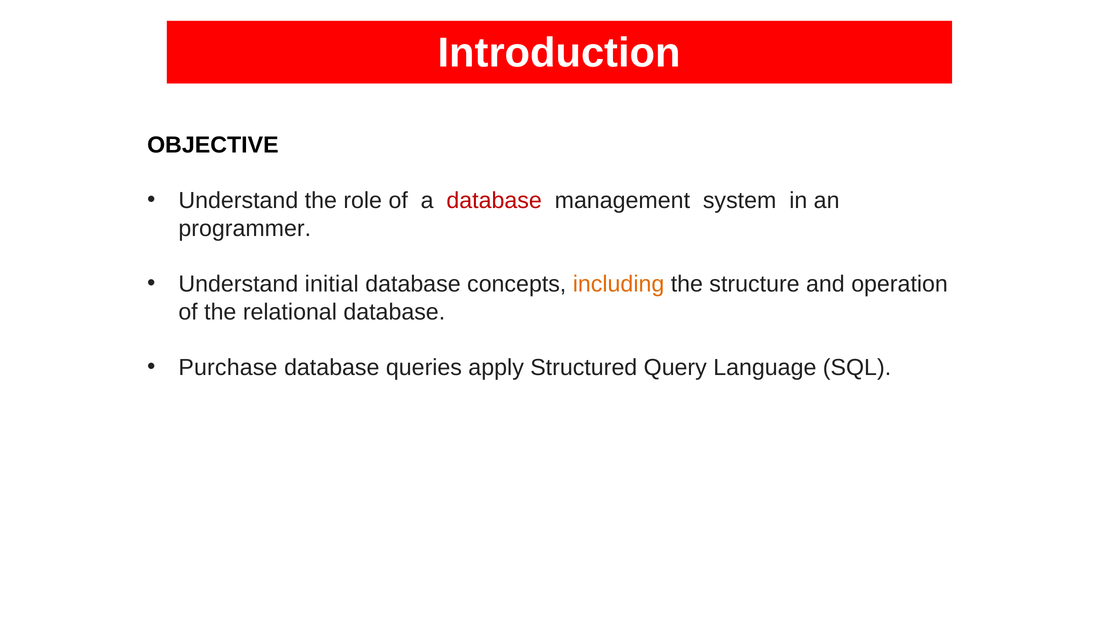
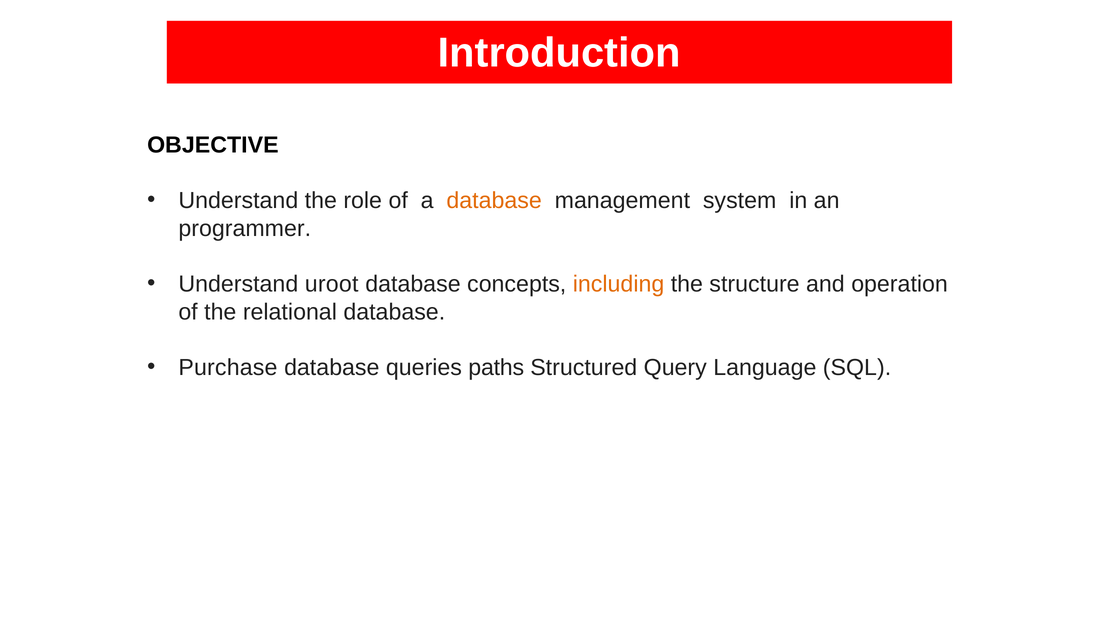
database at (494, 200) colour: red -> orange
initial: initial -> uroot
apply: apply -> paths
